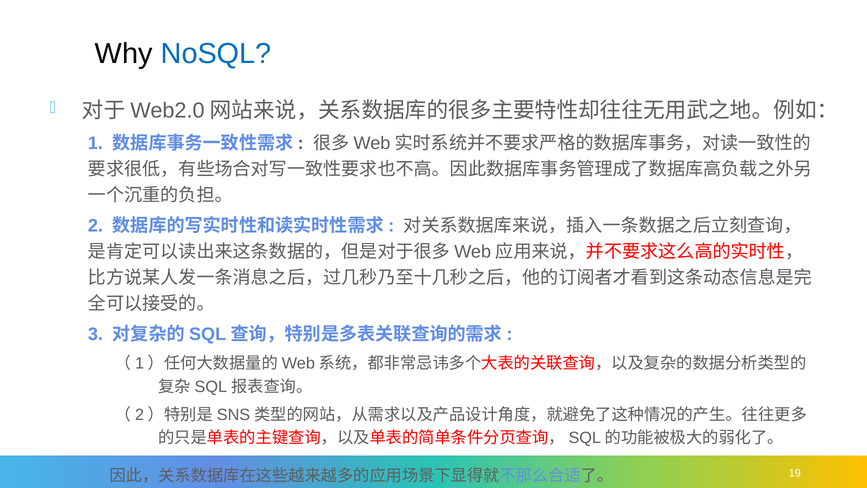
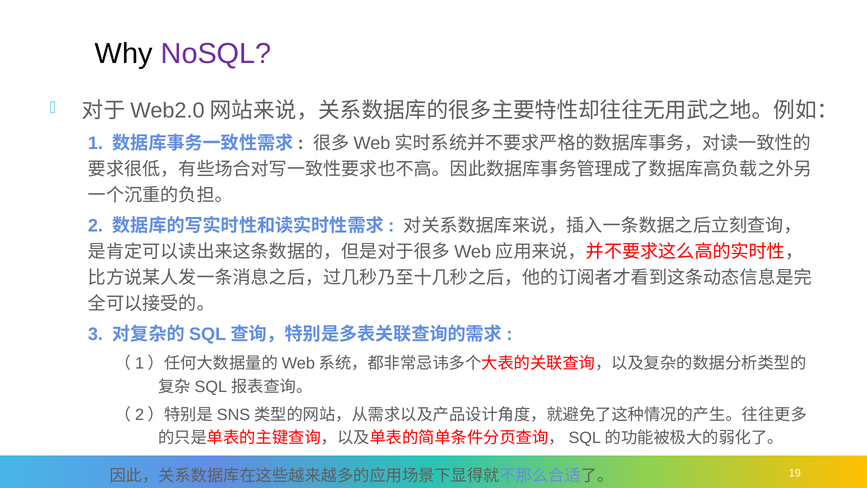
NoSQL colour: blue -> purple
